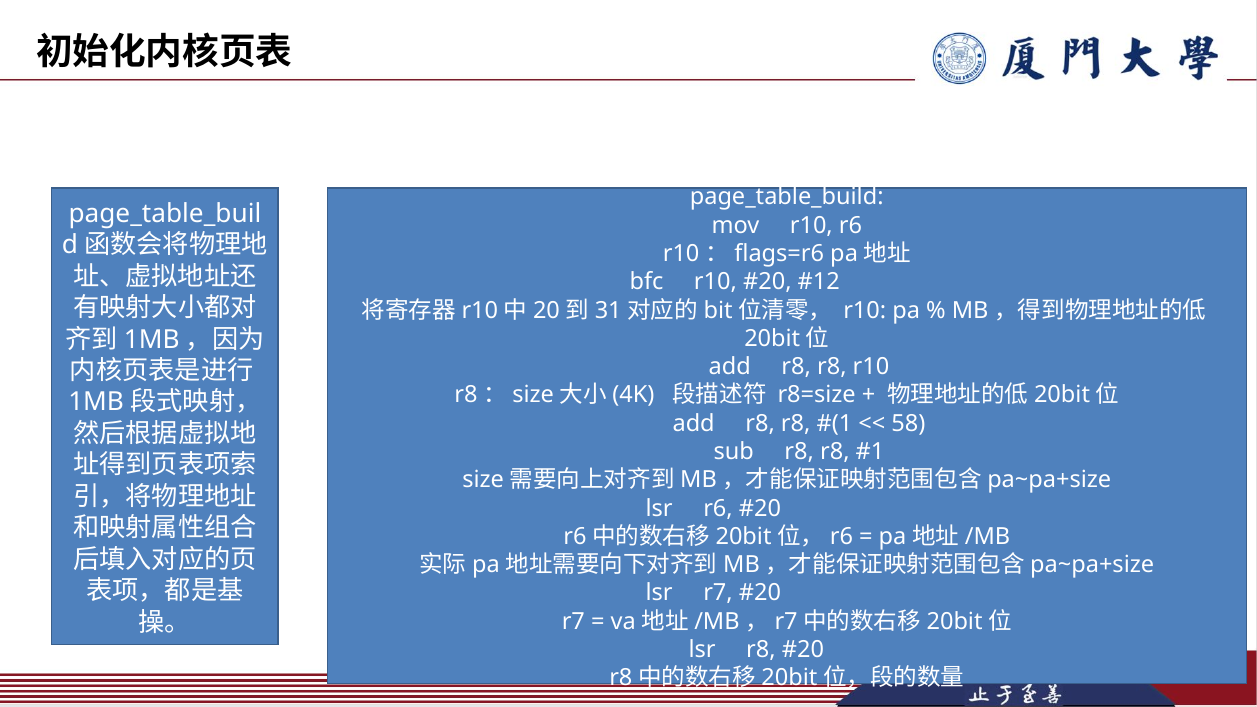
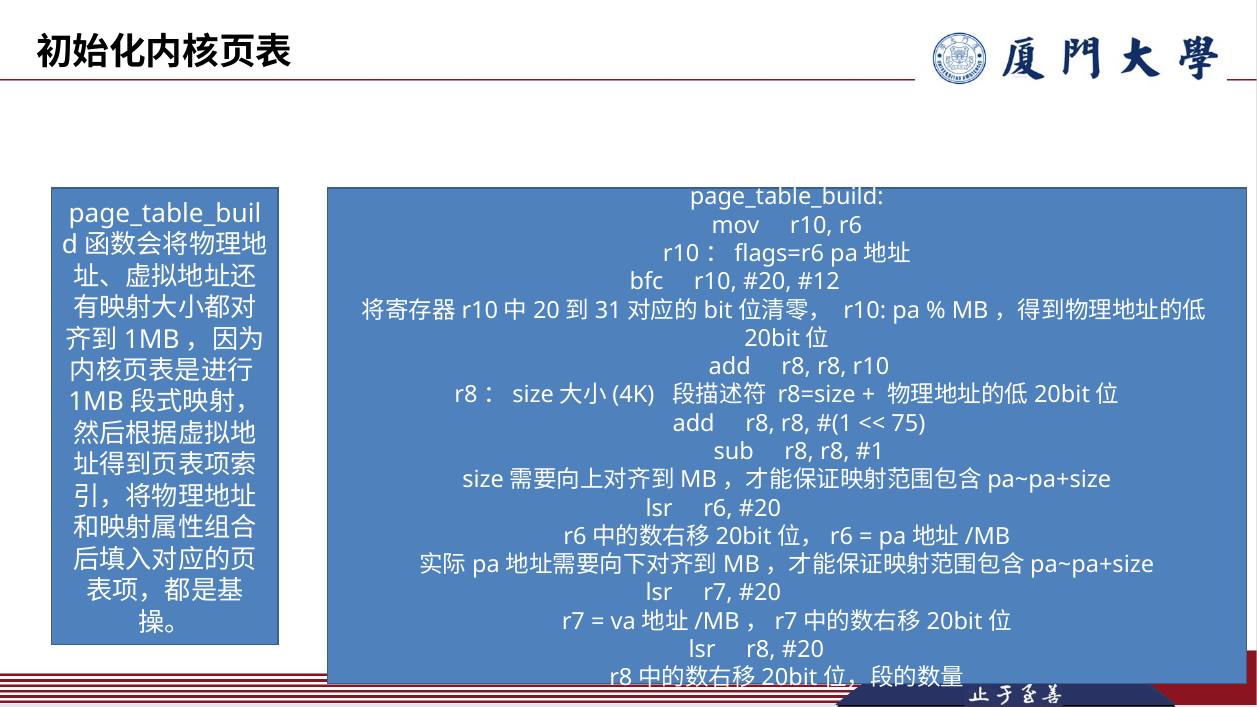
58: 58 -> 75
